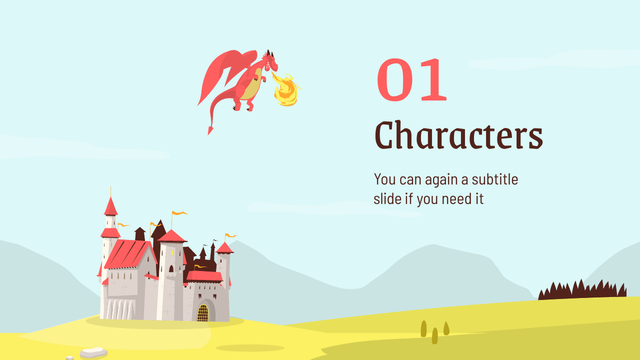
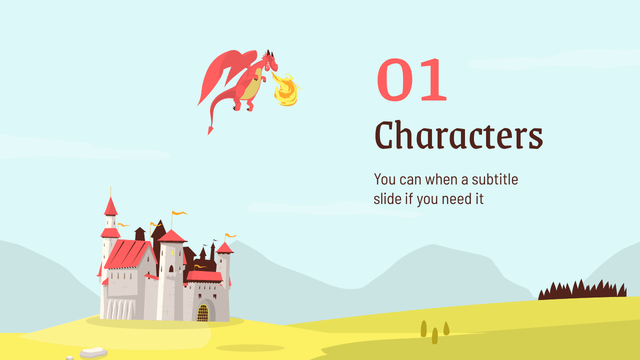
again: again -> when
